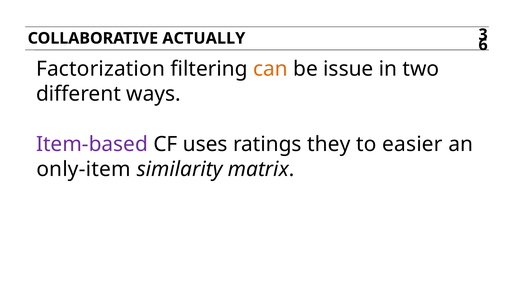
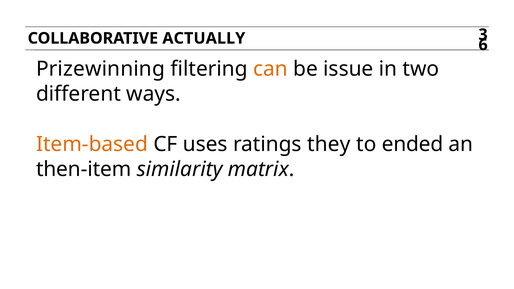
Factorization: Factorization -> Prizewinning
Item-based colour: purple -> orange
easier: easier -> ended
only-item: only-item -> then-item
